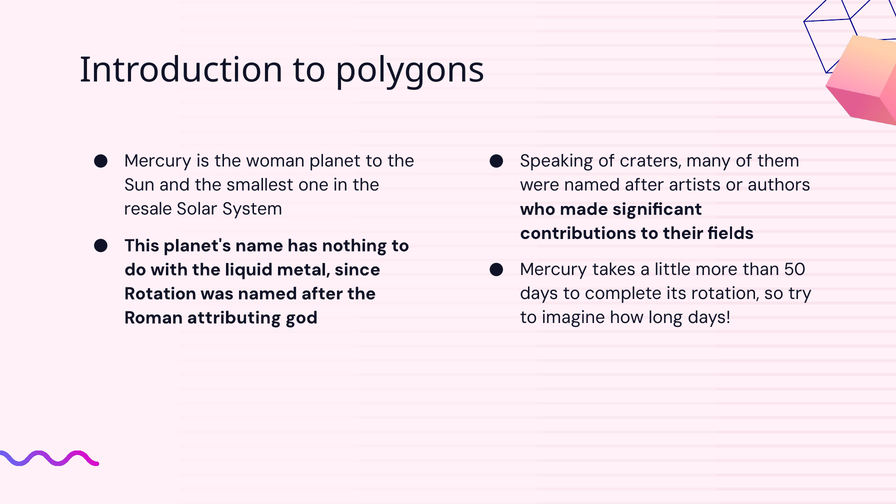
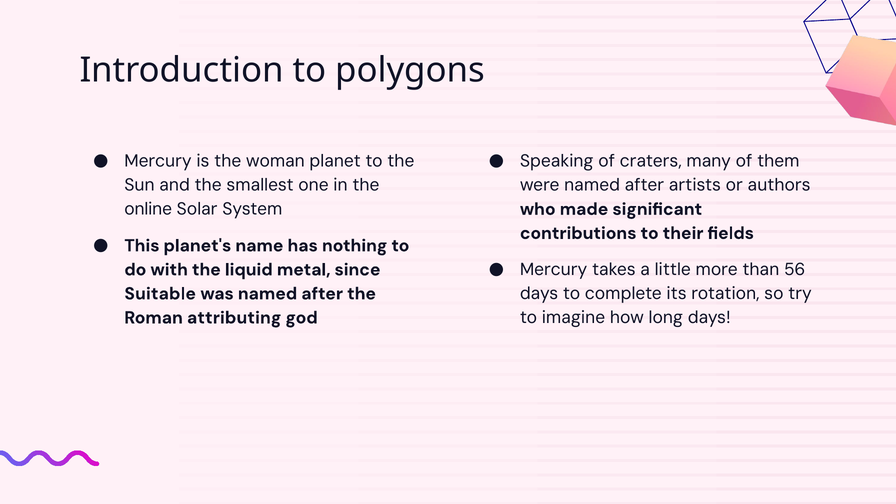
resale: resale -> online
50: 50 -> 56
Rotation at (160, 294): Rotation -> Suitable
